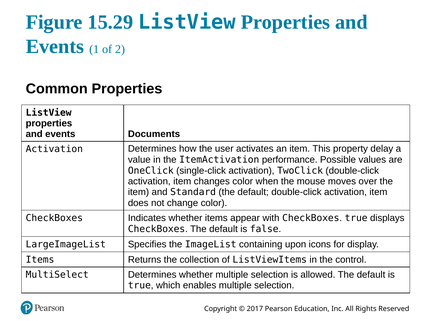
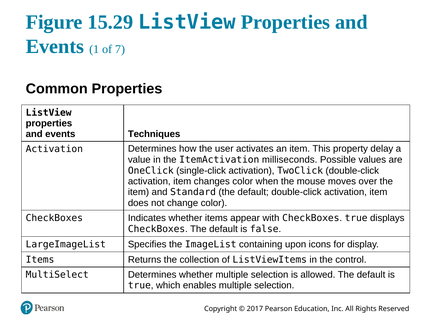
2: 2 -> 7
Documents: Documents -> Techniques
performance: performance -> milliseconds
